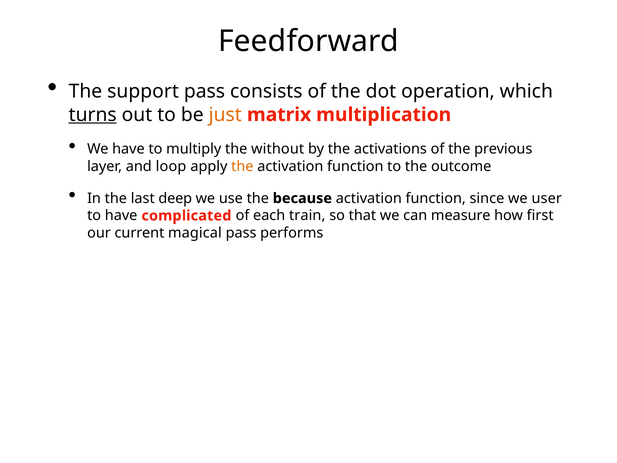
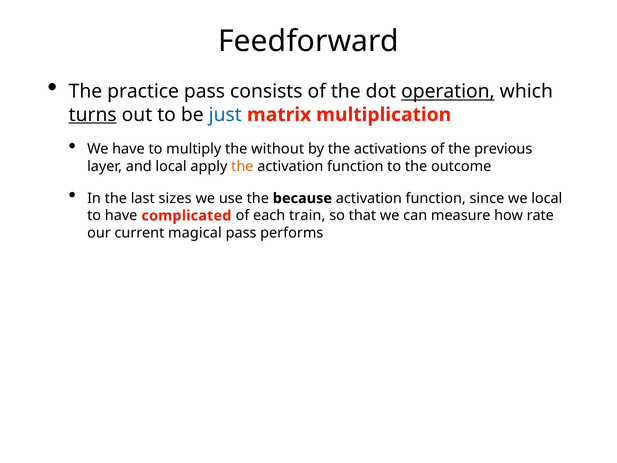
support: support -> practice
operation underline: none -> present
just colour: orange -> blue
and loop: loop -> local
deep: deep -> sizes
we user: user -> local
first: first -> rate
